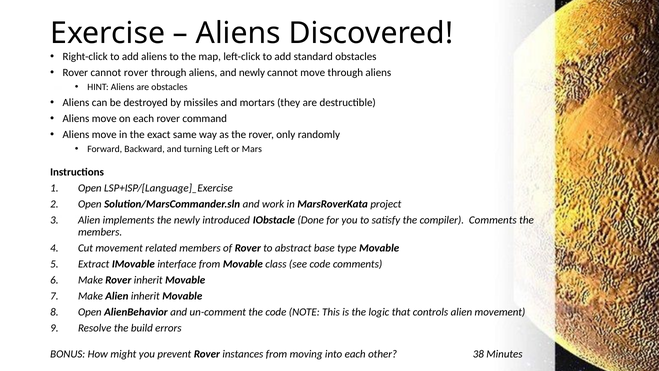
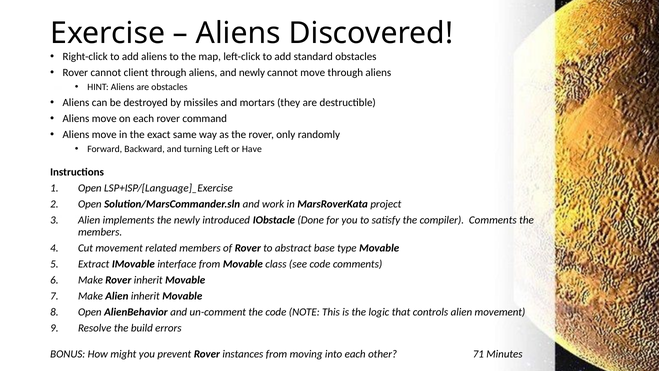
cannot rover: rover -> client
Mars: Mars -> Have
38: 38 -> 71
